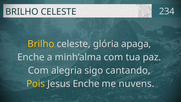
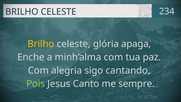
Pois colour: yellow -> light green
Jesus Enche: Enche -> Canto
nuvens: nuvens -> sempre
